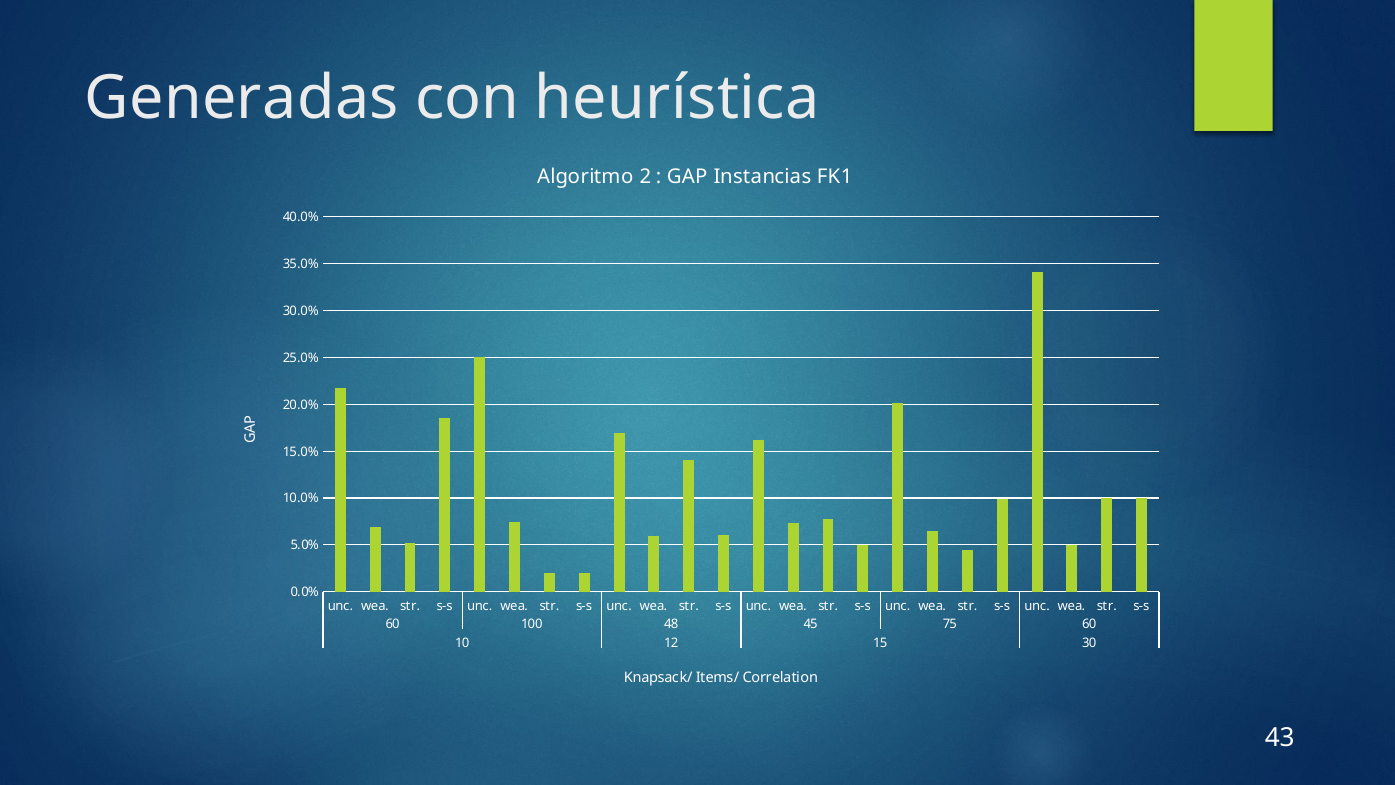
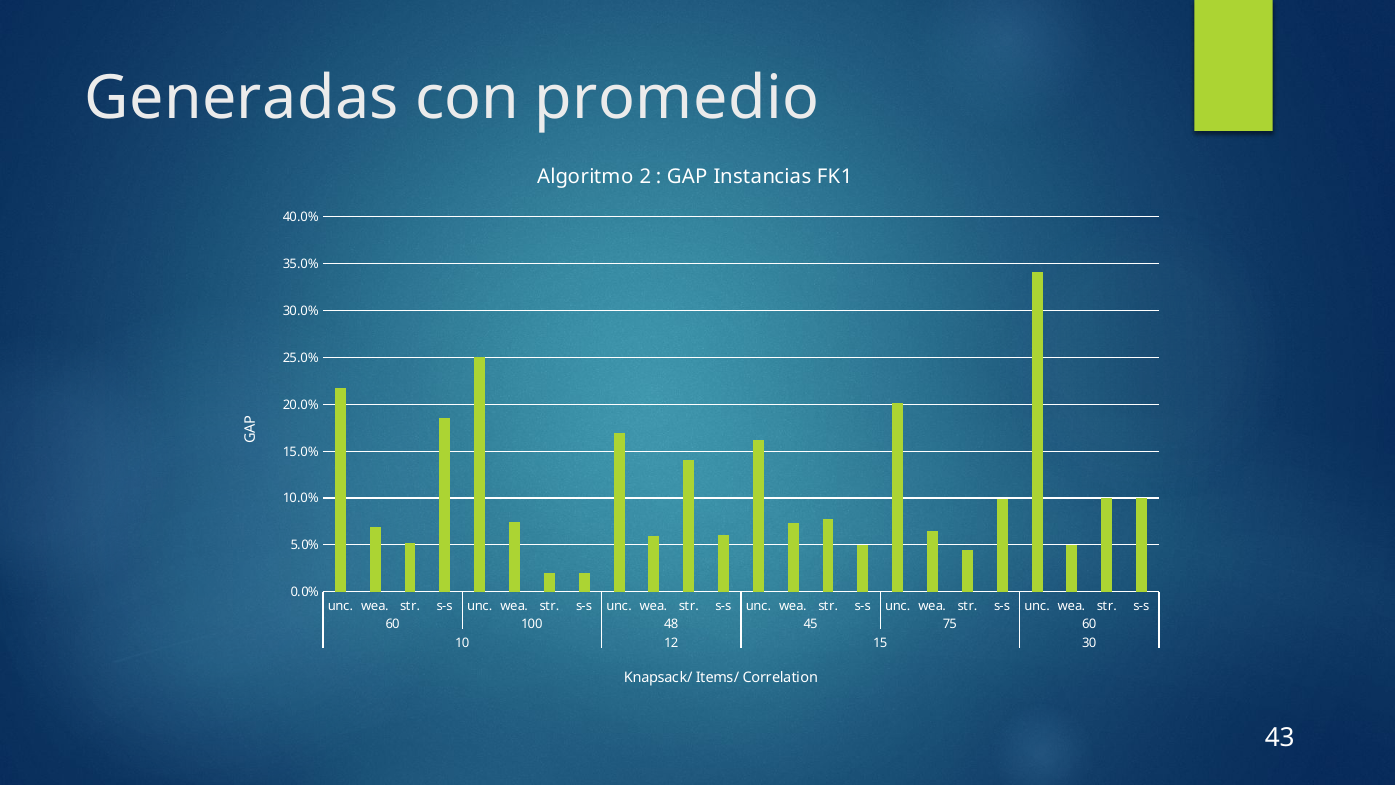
heurística: heurística -> promedio
